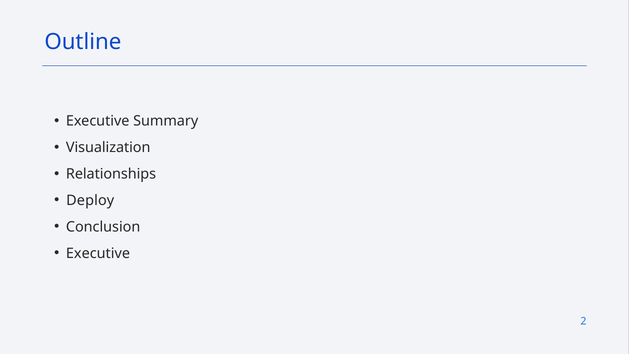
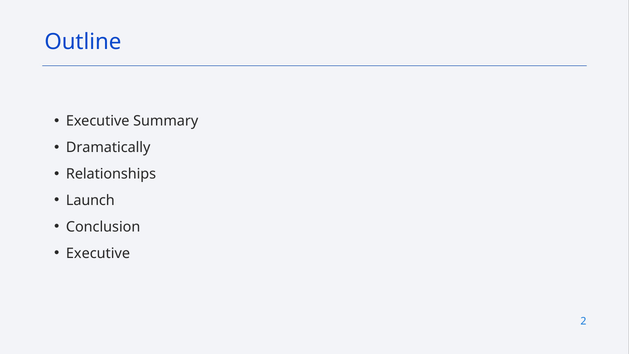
Visualization: Visualization -> Dramatically
Deploy: Deploy -> Launch
